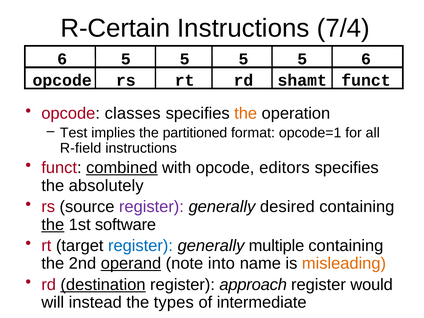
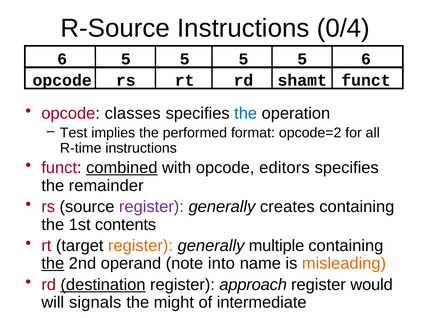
R-Certain: R-Certain -> R-Source
7/4: 7/4 -> 0/4
the at (246, 113) colour: orange -> blue
partitioned: partitioned -> performed
opcode=1: opcode=1 -> opcode=2
R-field: R-field -> R-time
absolutely: absolutely -> remainder
desired: desired -> creates
the at (53, 225) underline: present -> none
software: software -> contents
register at (140, 246) colour: blue -> orange
the at (53, 264) underline: none -> present
operand underline: present -> none
instead: instead -> signals
types: types -> might
